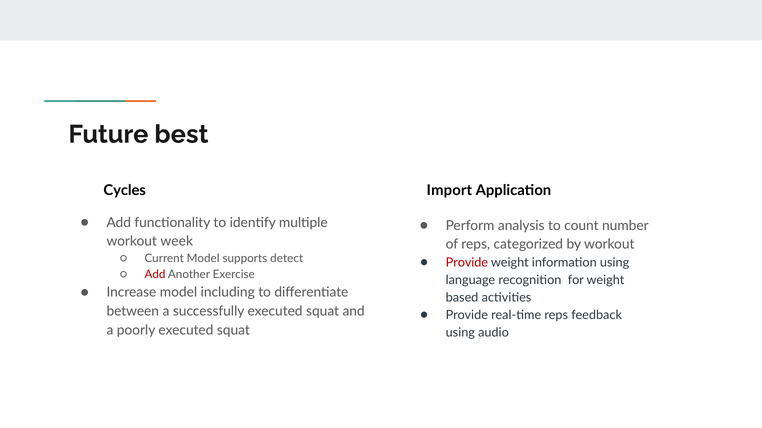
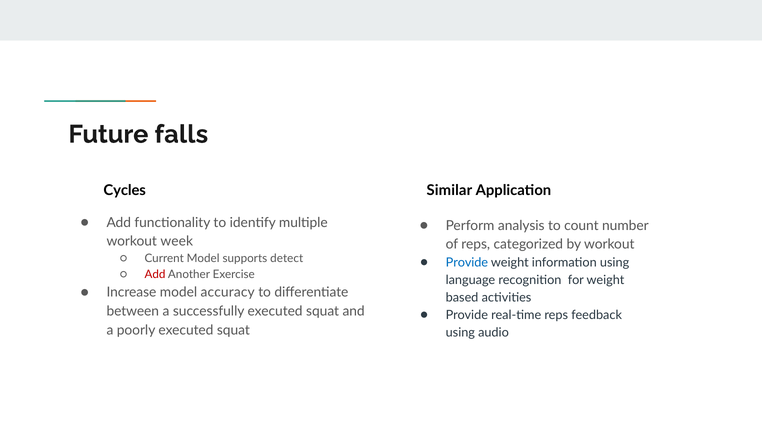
best: best -> falls
Import: Import -> Similar
Provide at (467, 263) colour: red -> blue
including: including -> accuracy
